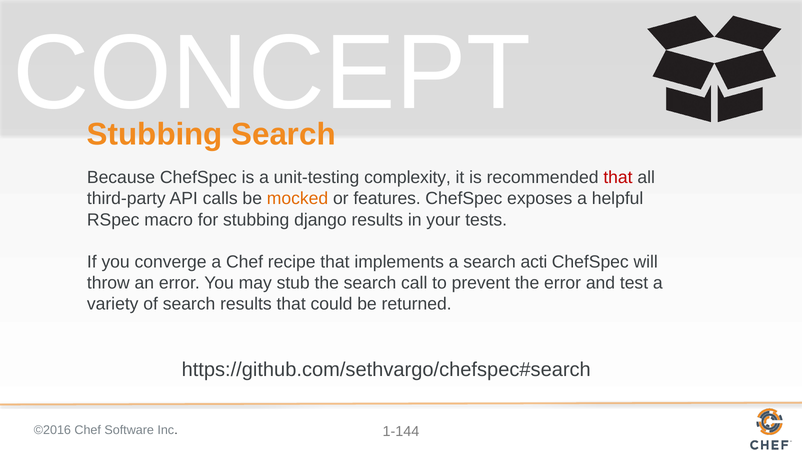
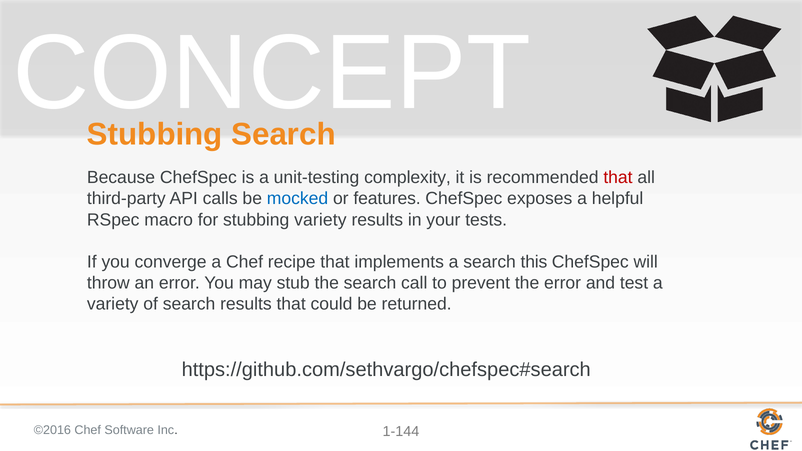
mocked colour: orange -> blue
stubbing django: django -> variety
acti: acti -> this
